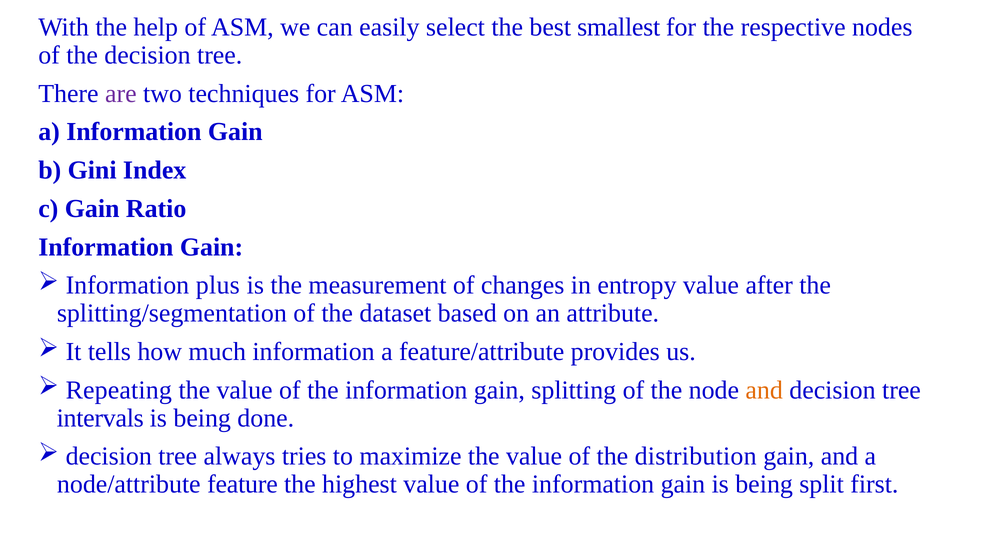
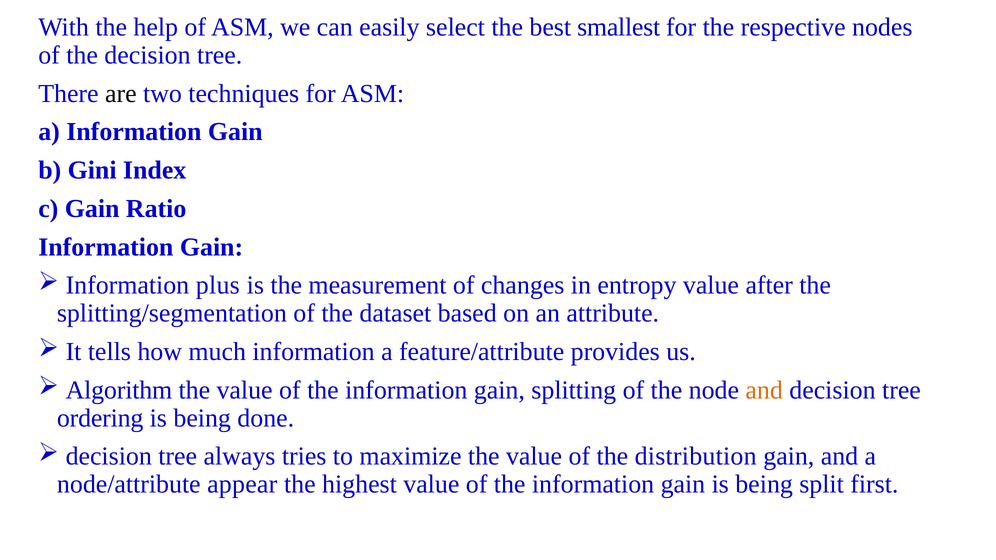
are colour: purple -> black
Repeating: Repeating -> Algorithm
intervals: intervals -> ordering
feature: feature -> appear
